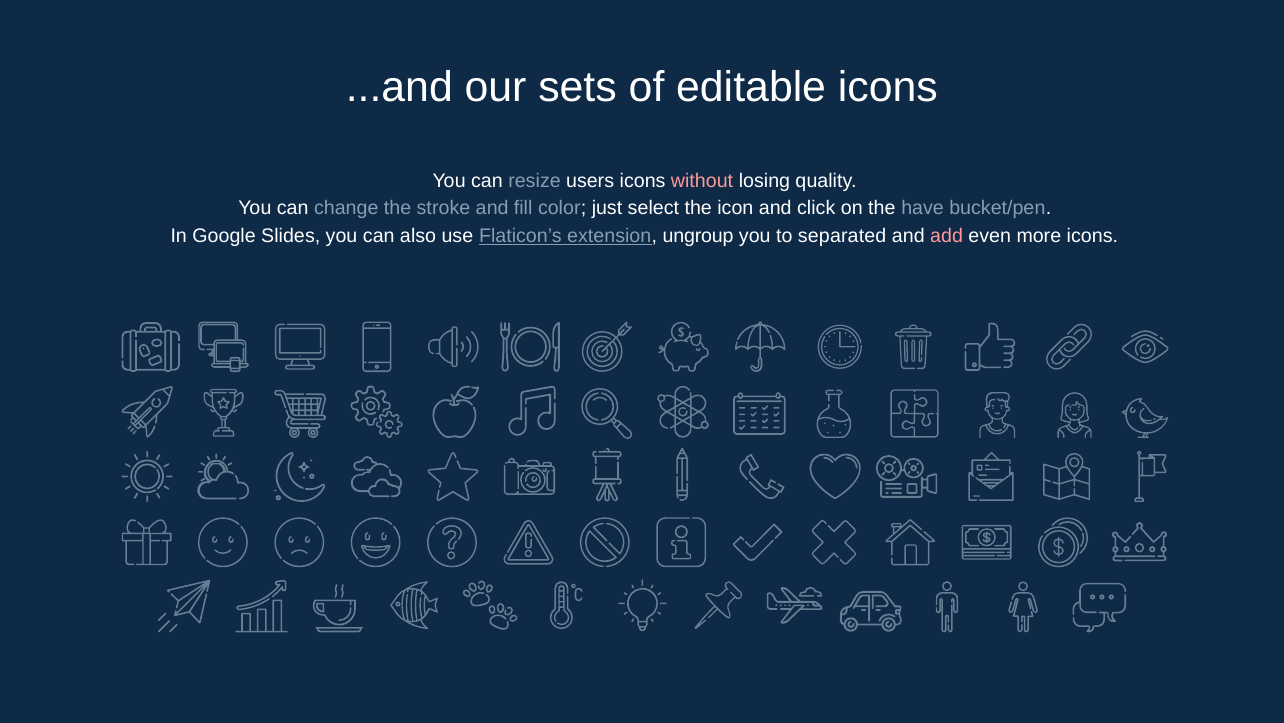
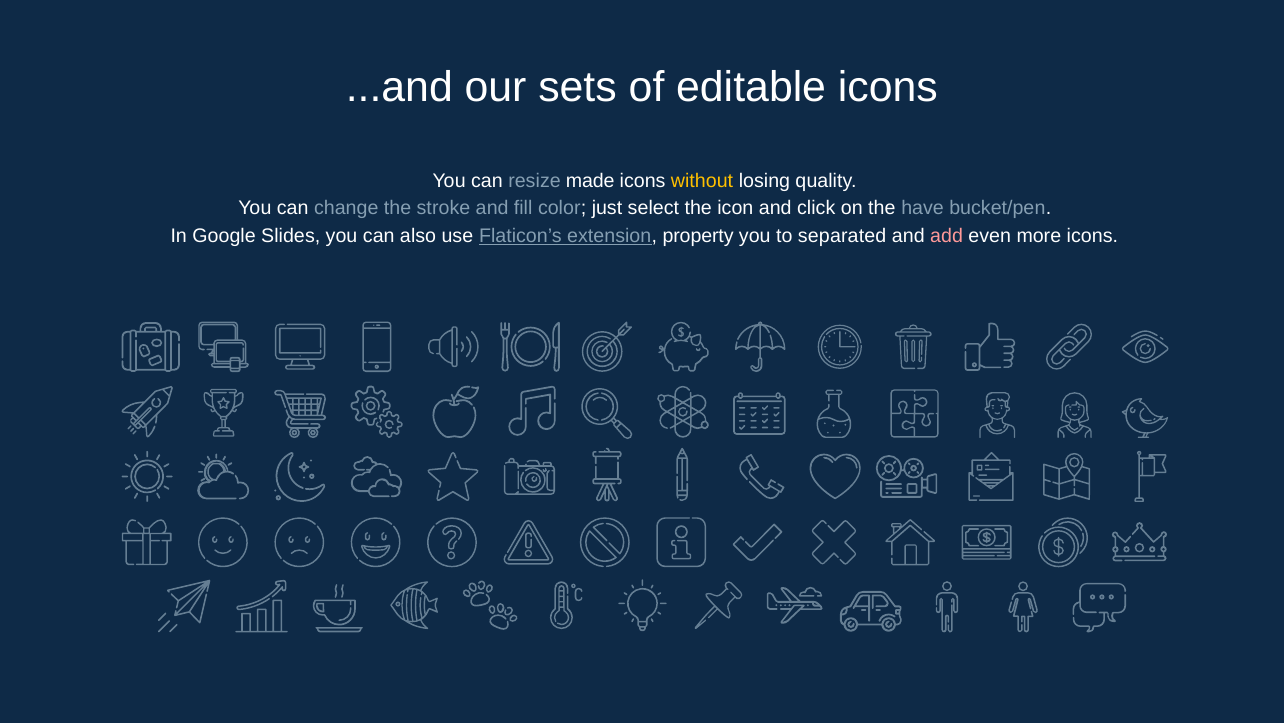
users: users -> made
without colour: pink -> yellow
ungroup: ungroup -> property
